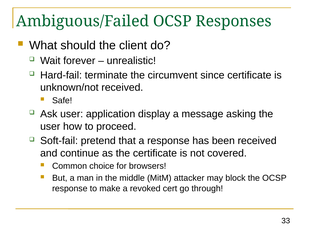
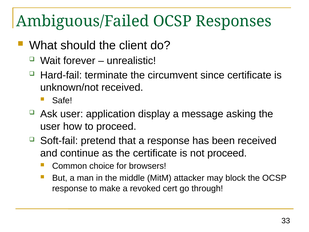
not covered: covered -> proceed
